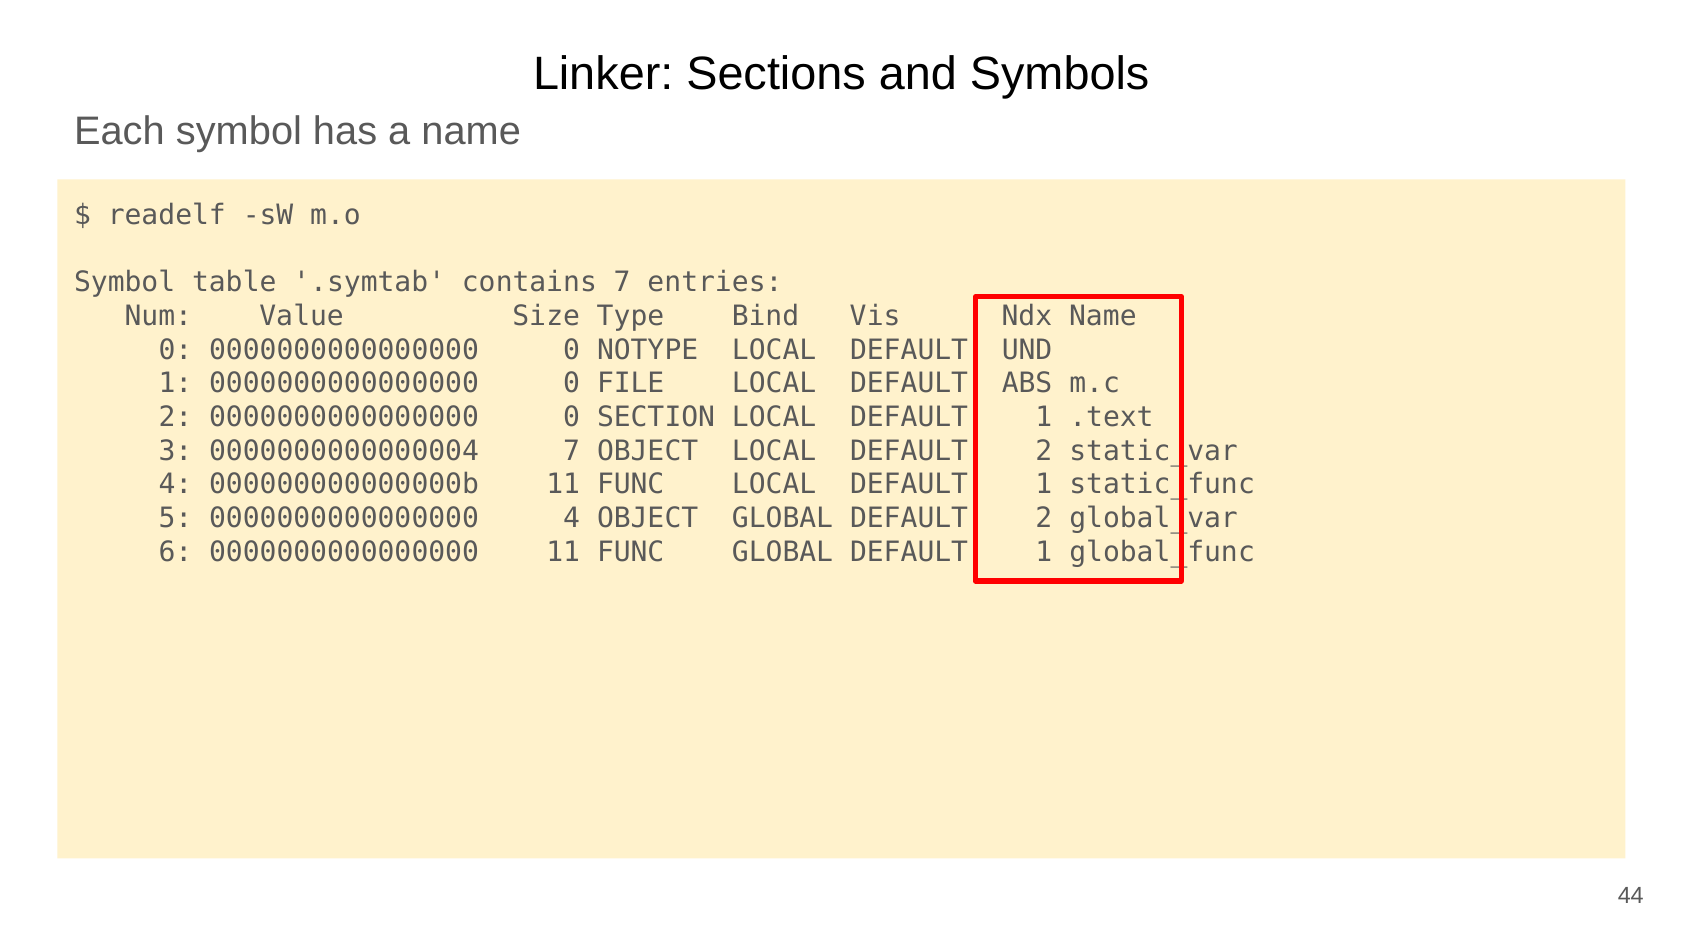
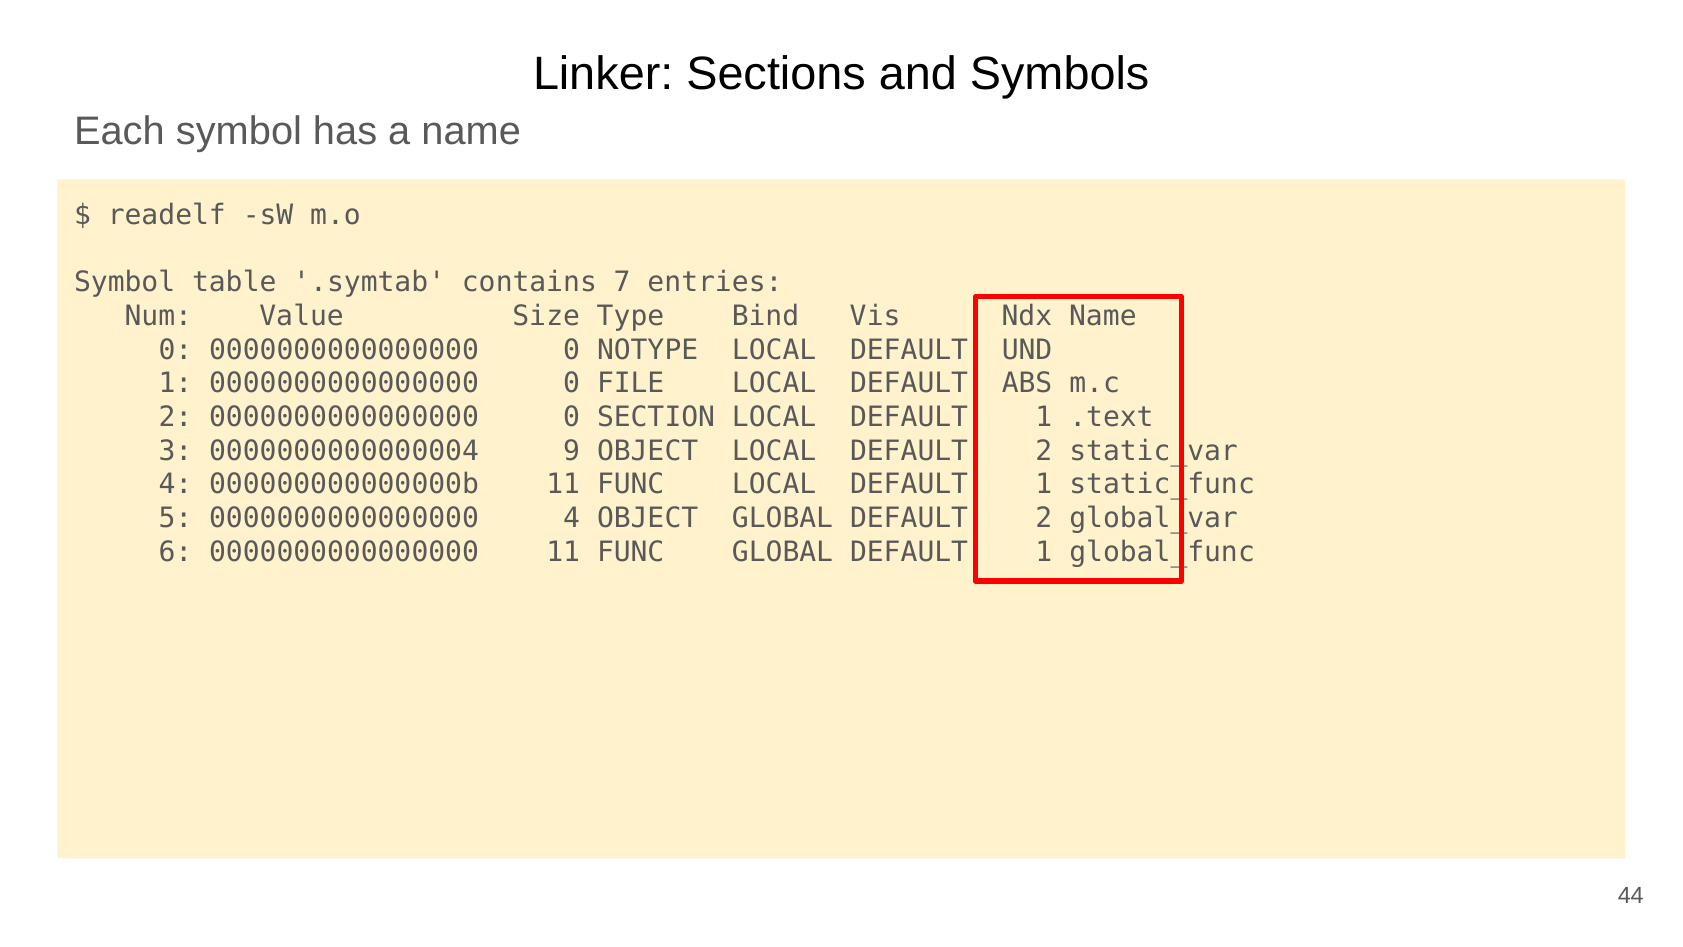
0000000000000004 7: 7 -> 9
